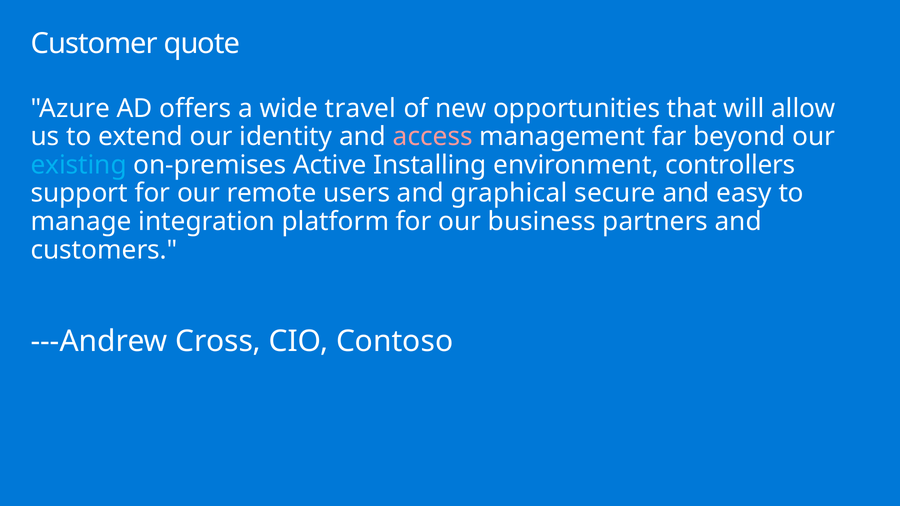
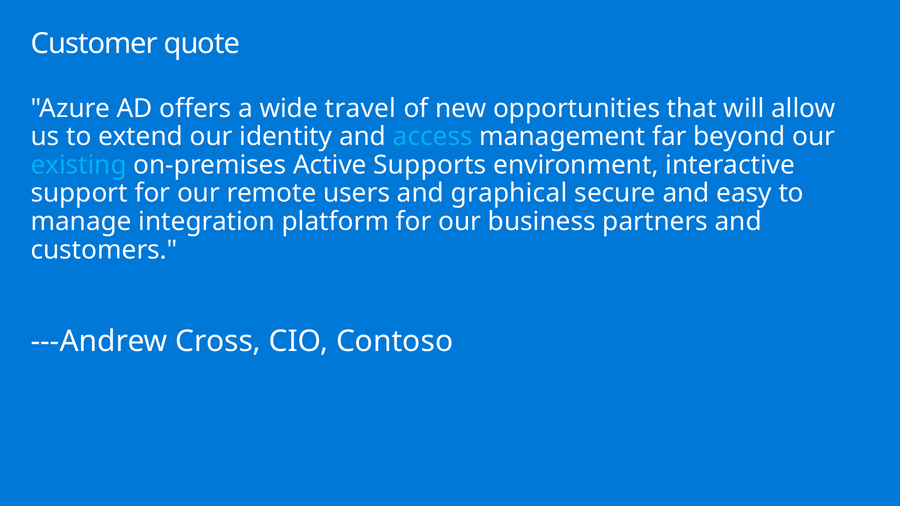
access colour: pink -> light blue
Installing: Installing -> Supports
controllers: controllers -> interactive
